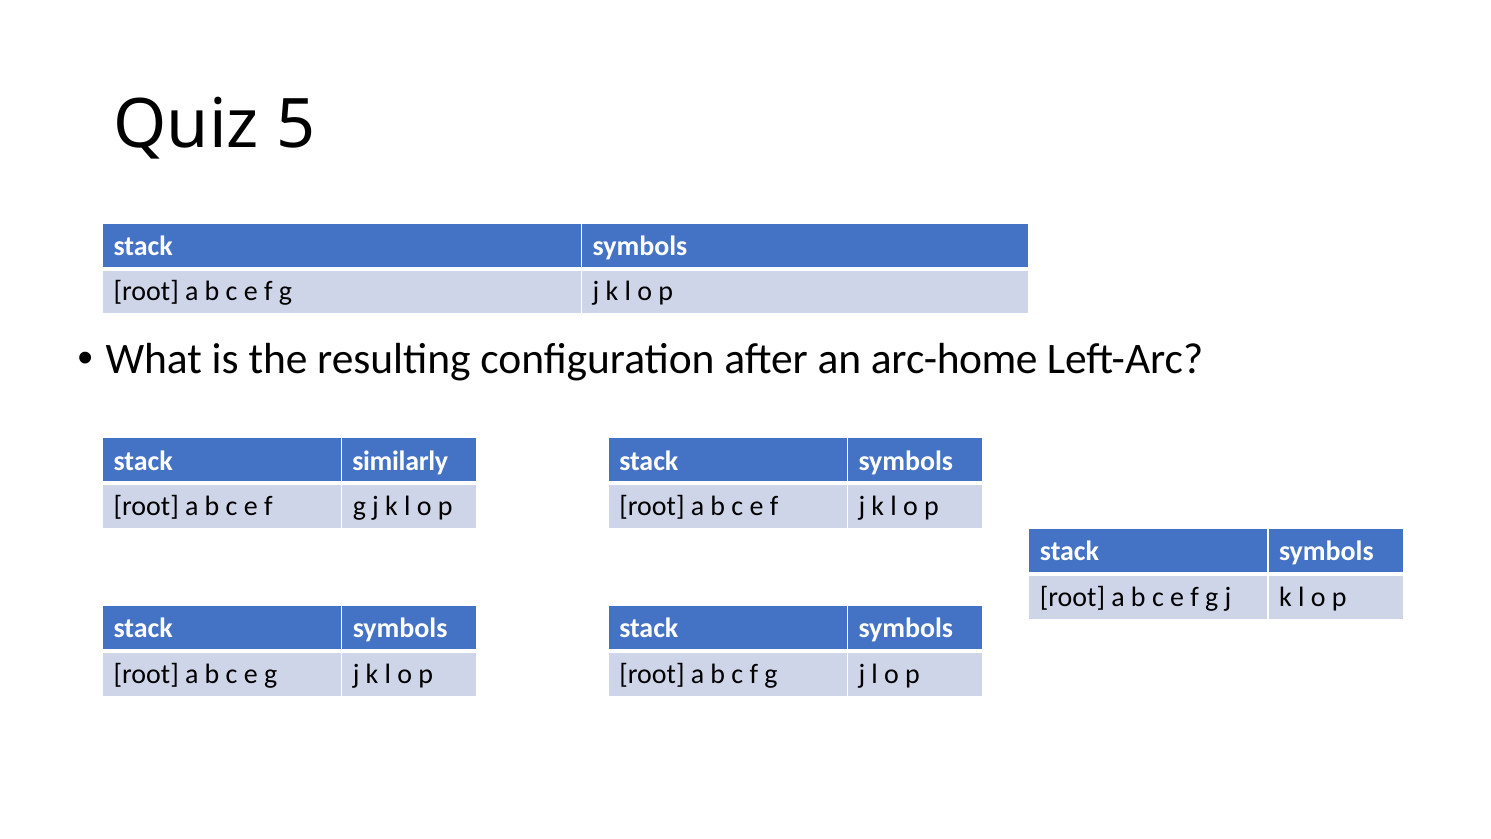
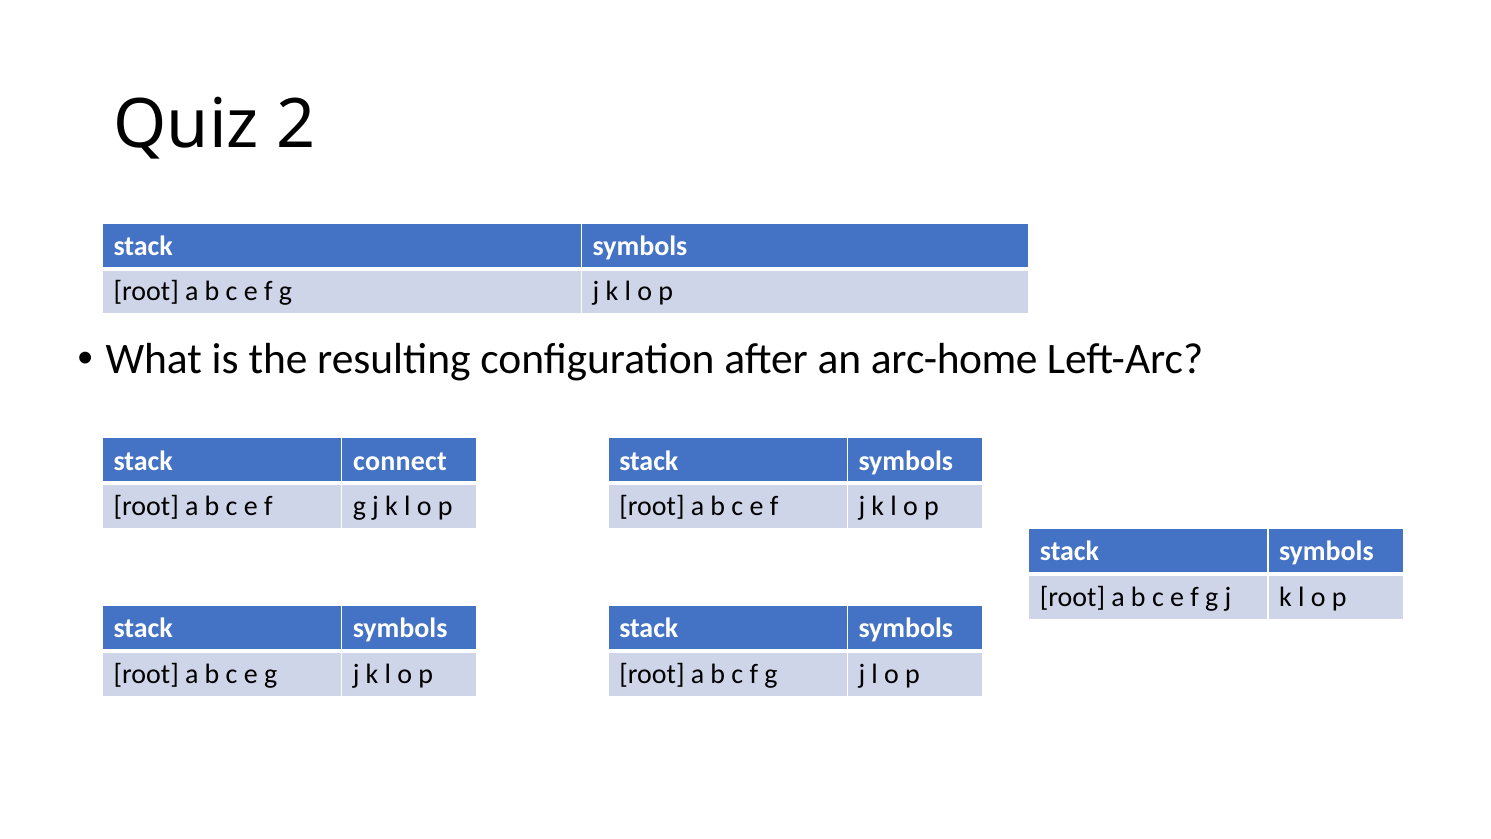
5: 5 -> 2
similarly: similarly -> connect
